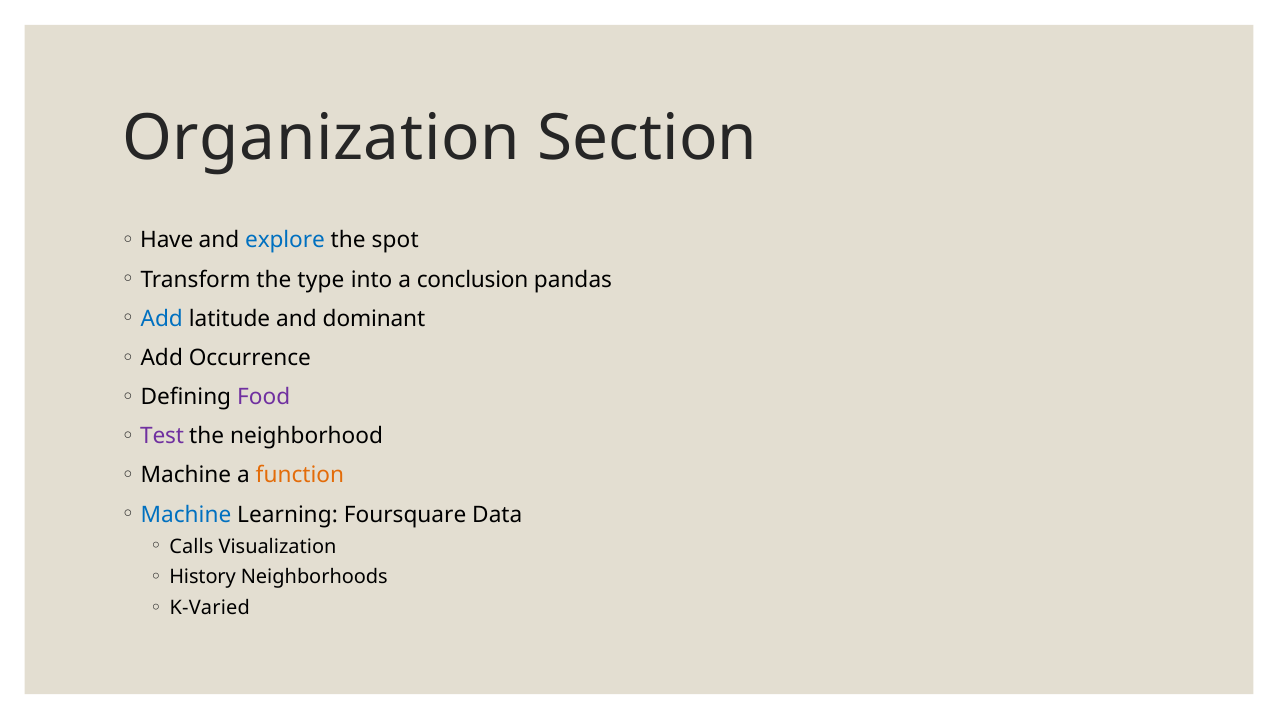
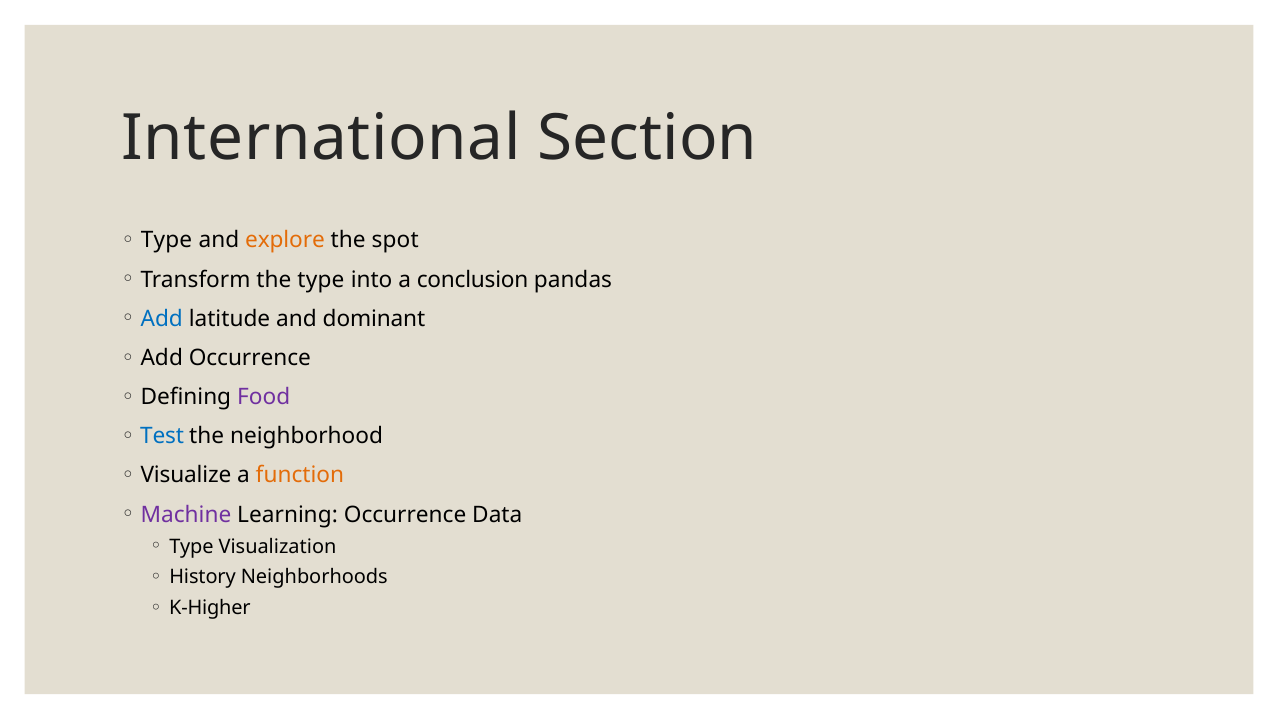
Organization: Organization -> International
Have at (167, 240): Have -> Type
explore colour: blue -> orange
Test colour: purple -> blue
Machine at (186, 475): Machine -> Visualize
Machine at (186, 515) colour: blue -> purple
Learning Foursquare: Foursquare -> Occurrence
Calls at (191, 547): Calls -> Type
K-Varied: K-Varied -> K-Higher
